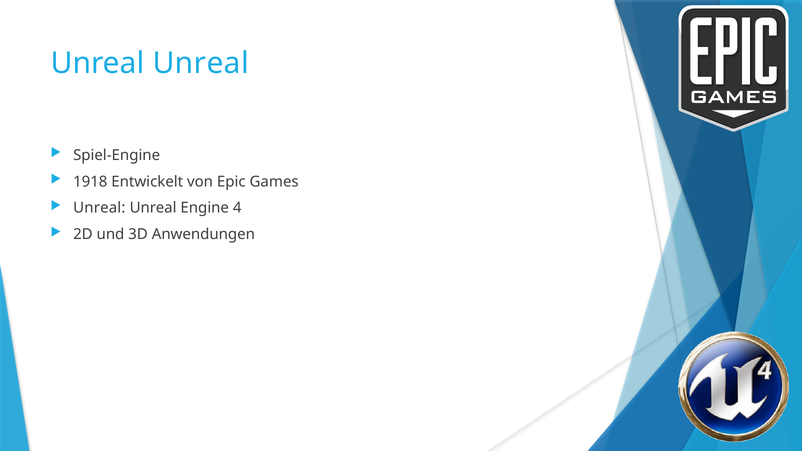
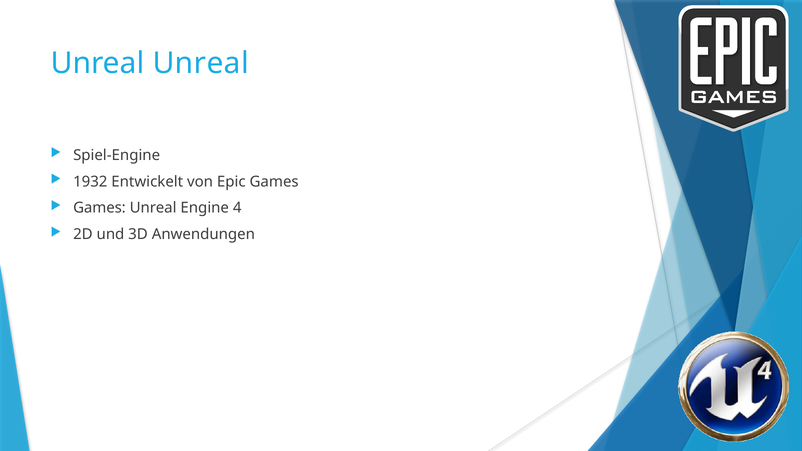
1918: 1918 -> 1932
Unreal at (99, 208): Unreal -> Games
